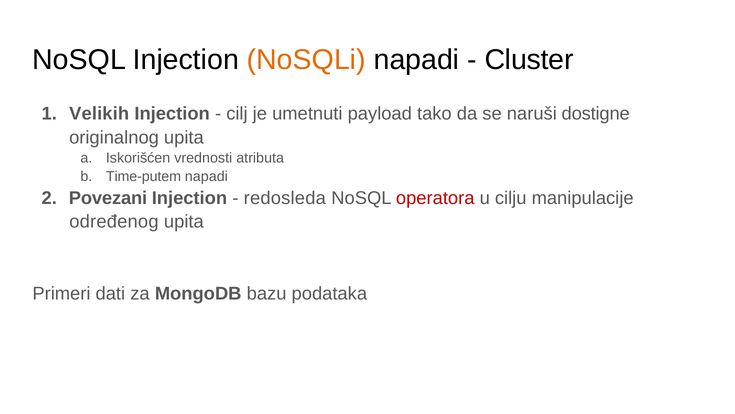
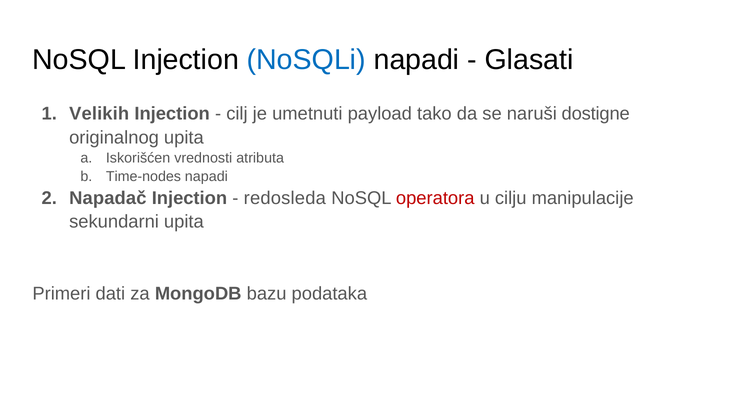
NoSQLi colour: orange -> blue
Cluster: Cluster -> Glasati
Time-putem: Time-putem -> Time-nodes
Povezani: Povezani -> Napadač
određenog: određenog -> sekundarni
